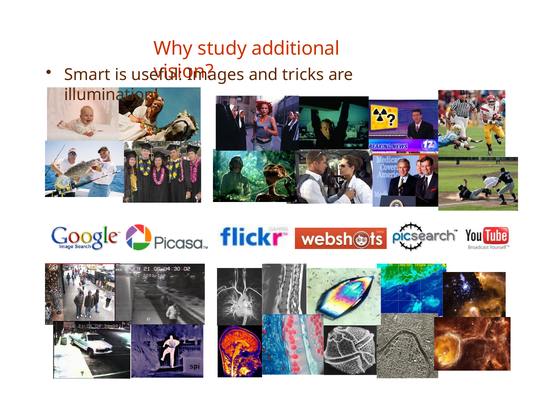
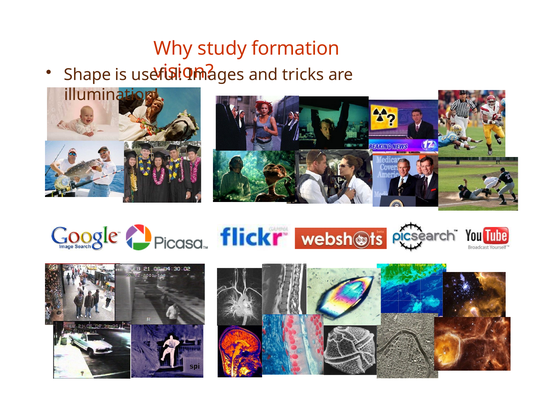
additional: additional -> formation
Smart: Smart -> Shape
